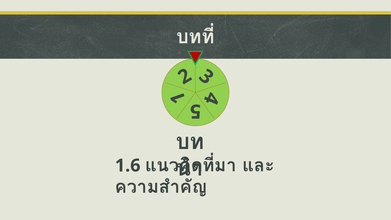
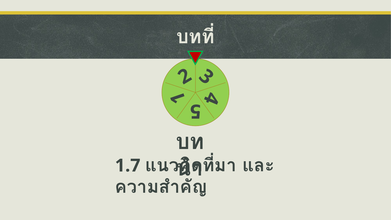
1.6: 1.6 -> 1.7
